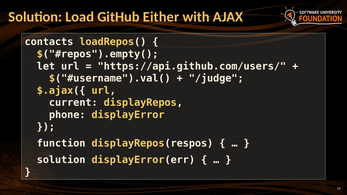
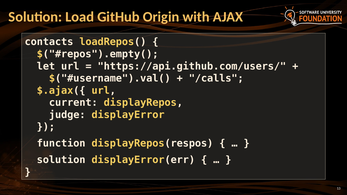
Either: Either -> Origin
/judge: /judge -> /calls
phone: phone -> judge
